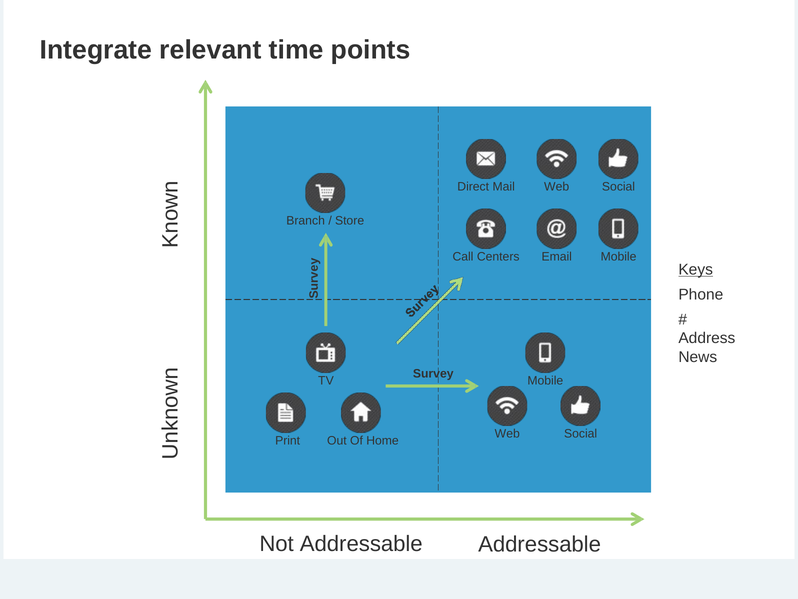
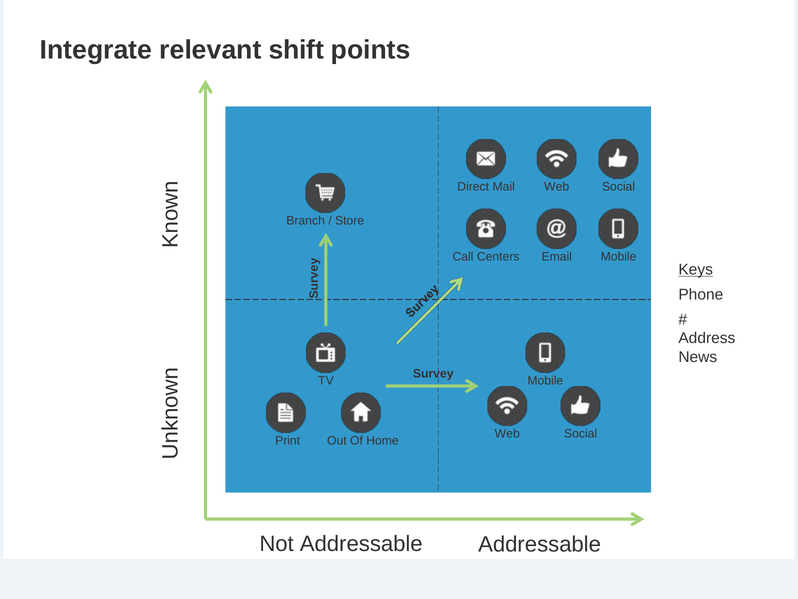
time: time -> shift
